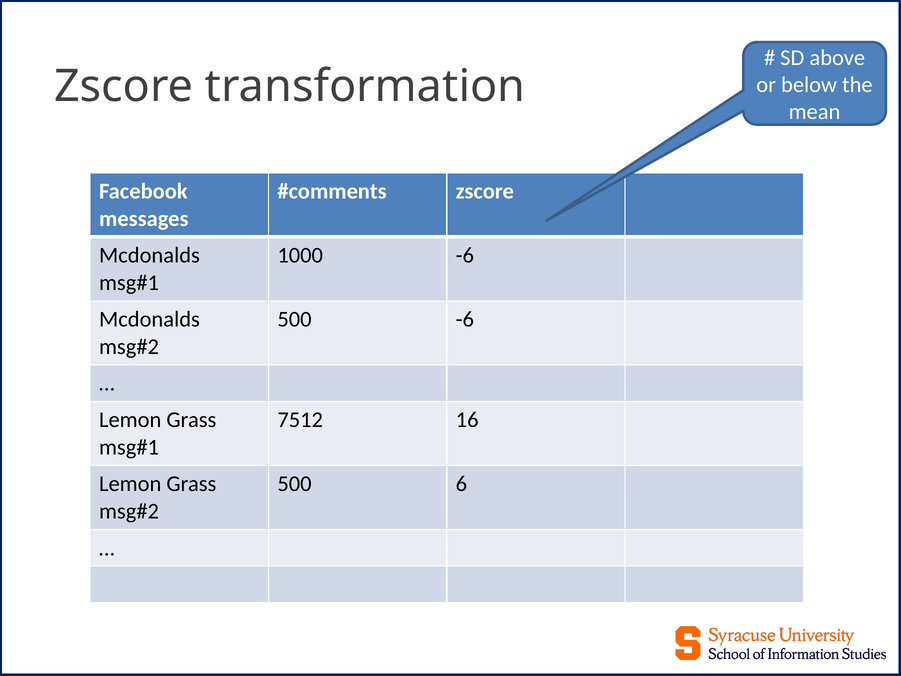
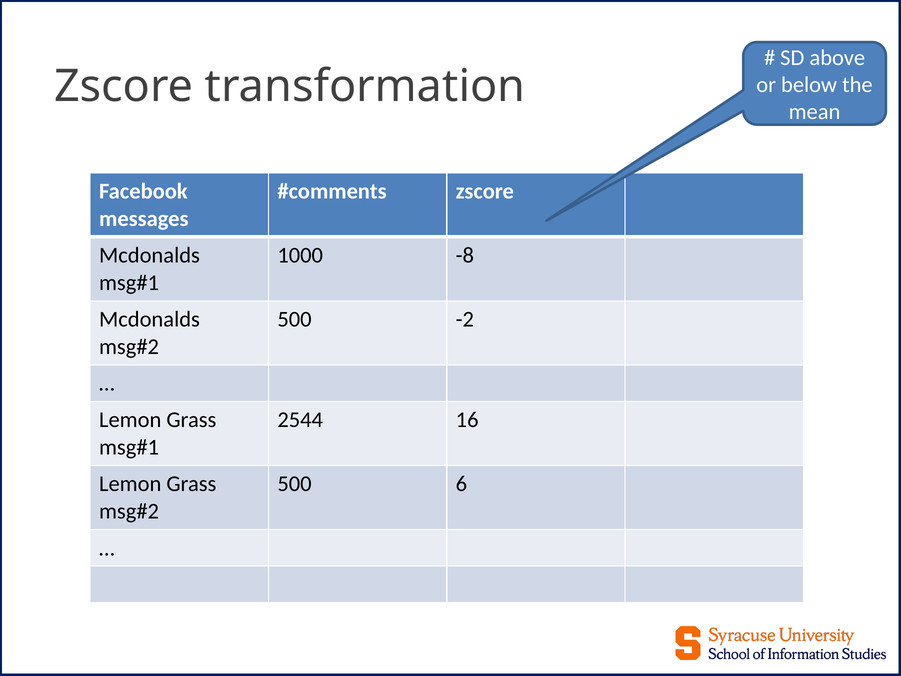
1000 -6: -6 -> -8
500 -6: -6 -> -2
7512: 7512 -> 2544
